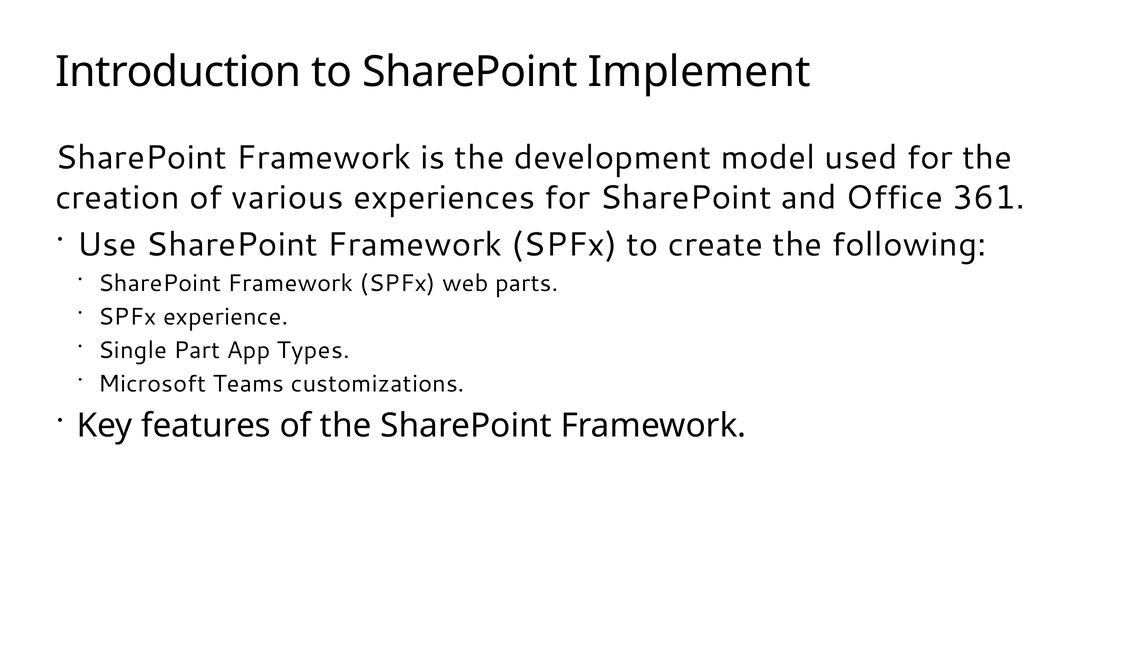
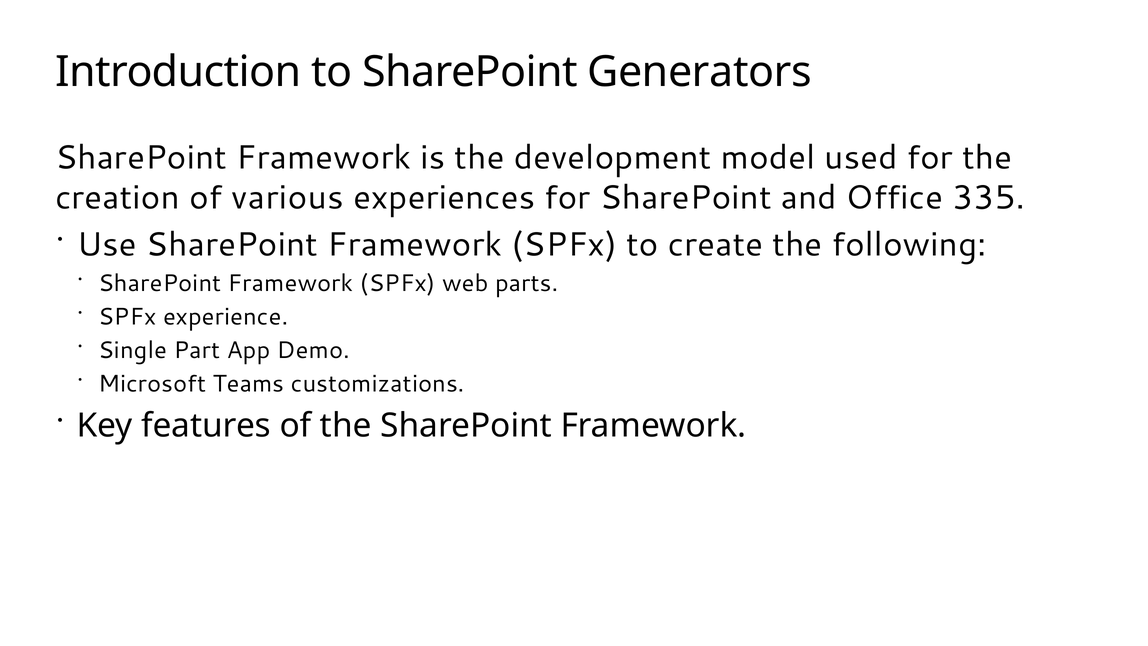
Implement: Implement -> Generators
361: 361 -> 335
Types: Types -> Demo
